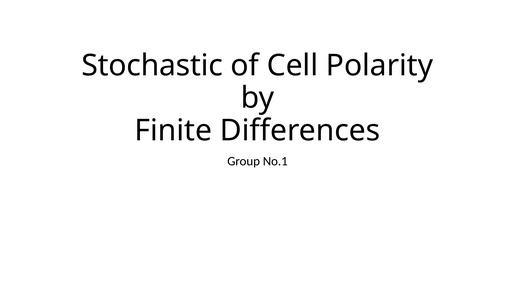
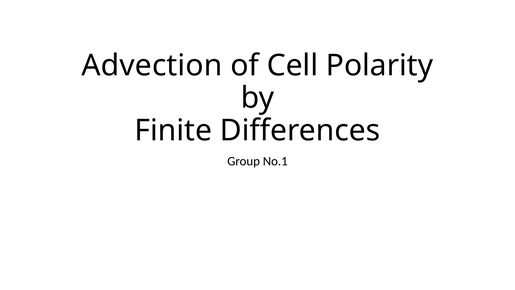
Stochastic: Stochastic -> Advection
